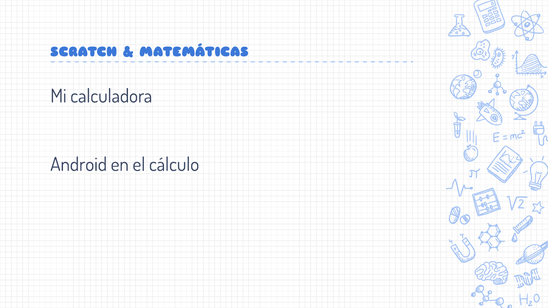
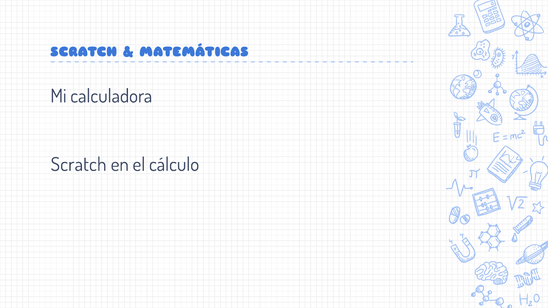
Android at (79, 165): Android -> Scratch
